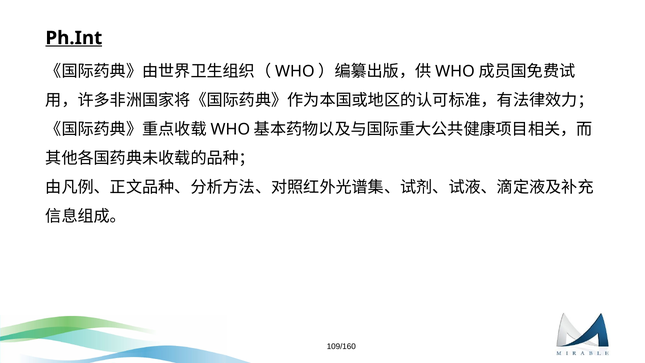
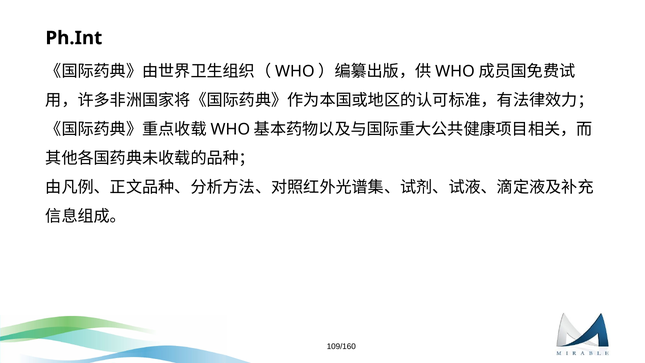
Ph.Int underline: present -> none
